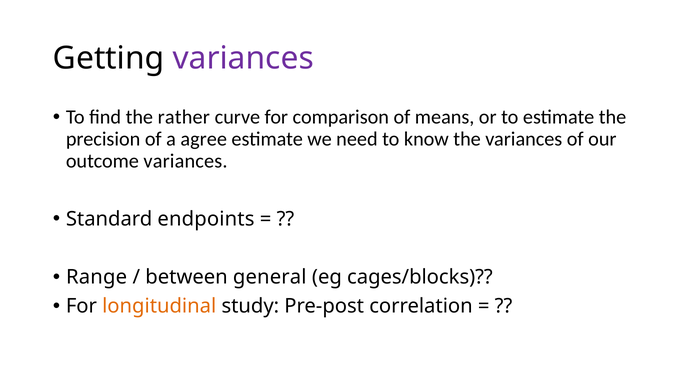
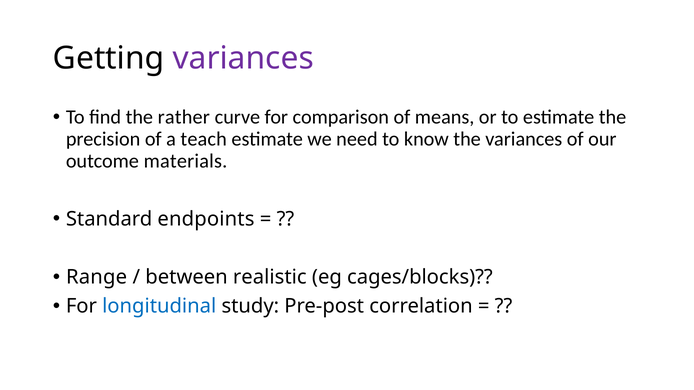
agree: agree -> teach
outcome variances: variances -> materials
general: general -> realistic
longitudinal colour: orange -> blue
